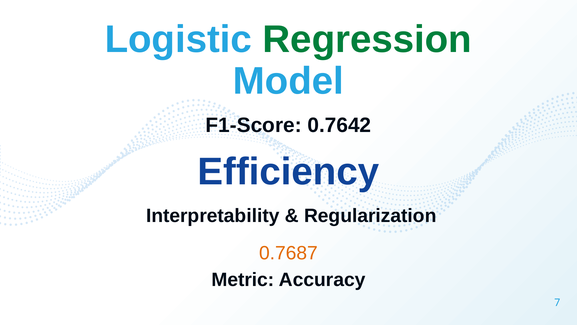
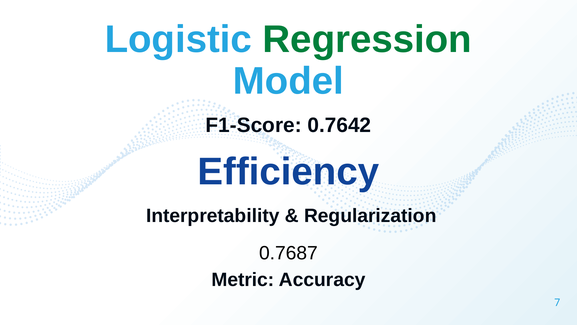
0.7687 colour: orange -> black
